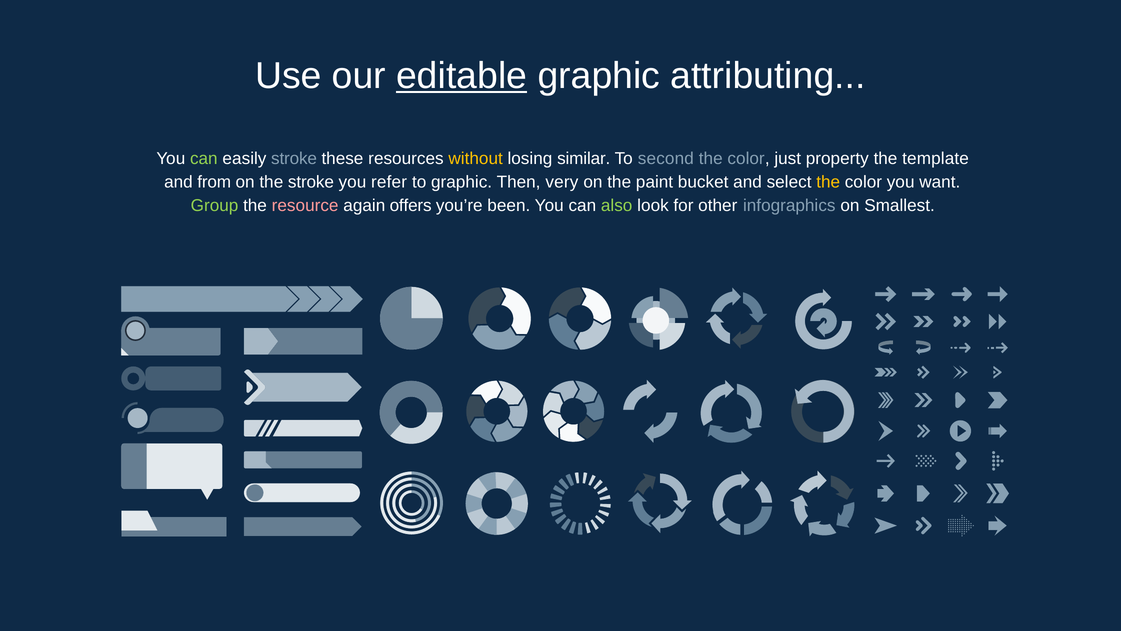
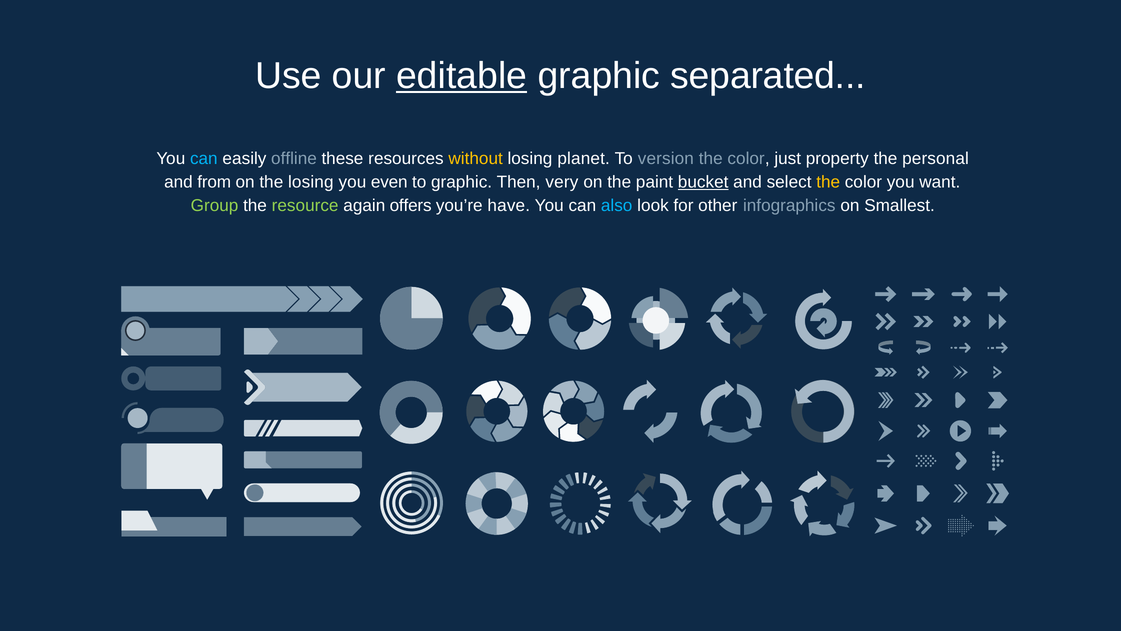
attributing: attributing -> separated
can at (204, 158) colour: light green -> light blue
easily stroke: stroke -> offline
similar: similar -> planet
second: second -> version
template: template -> personal
the stroke: stroke -> losing
refer: refer -> even
bucket underline: none -> present
resource colour: pink -> light green
been: been -> have
also colour: light green -> light blue
